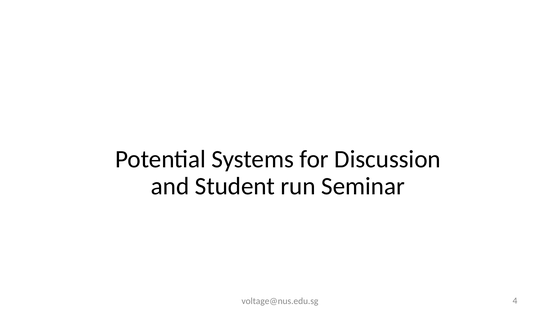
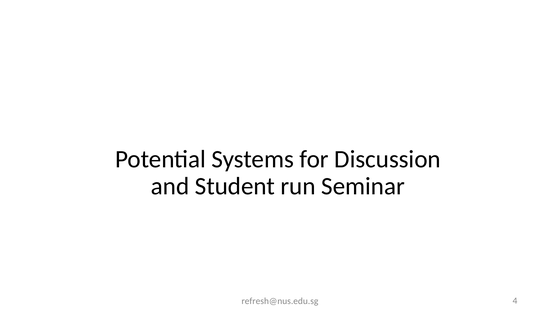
voltage@nus.edu.sg: voltage@nus.edu.sg -> refresh@nus.edu.sg
